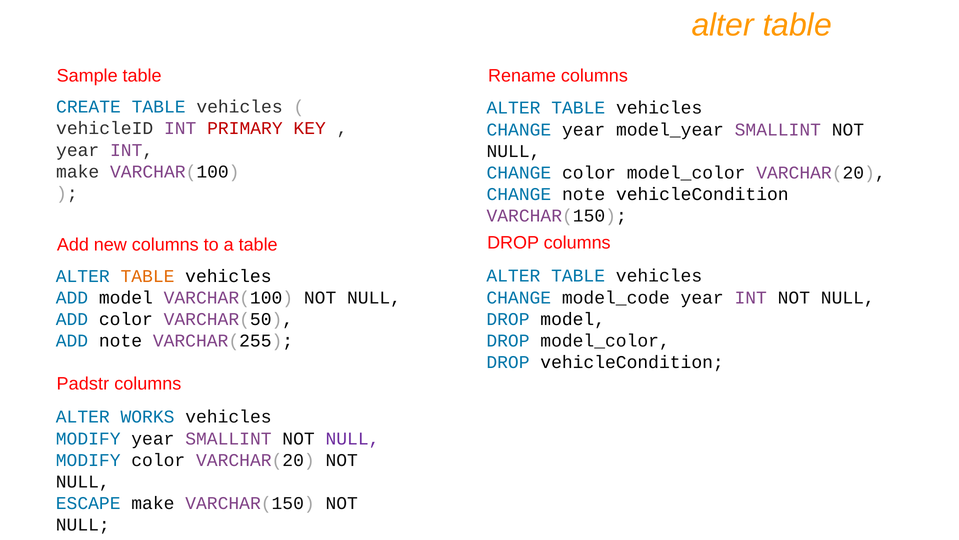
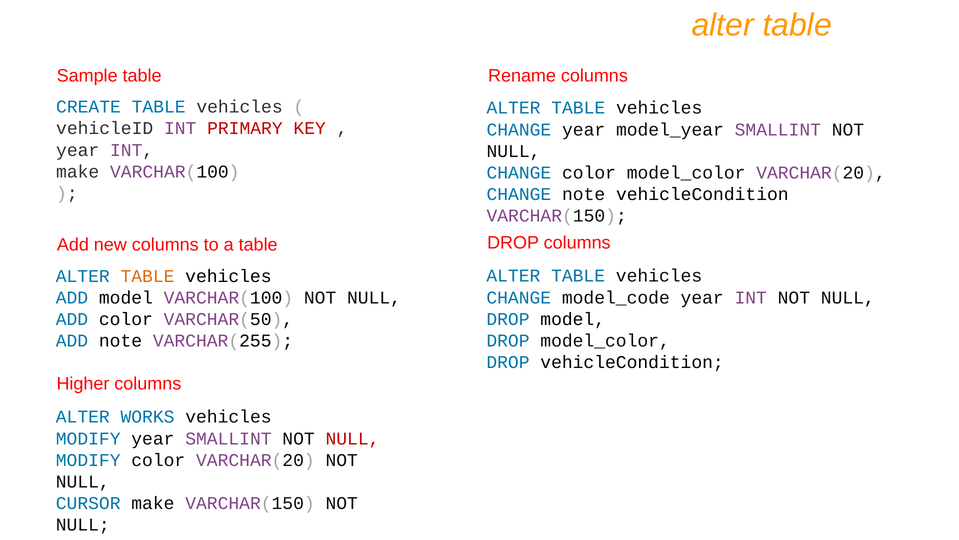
Padstr: Padstr -> Higher
NULL at (352, 438) colour: purple -> red
ESCAPE: ESCAPE -> CURSOR
